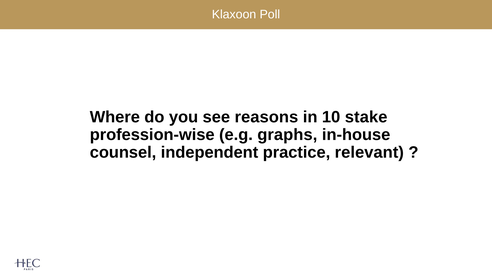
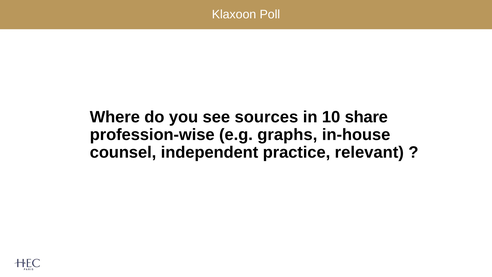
reasons: reasons -> sources
stake: stake -> share
